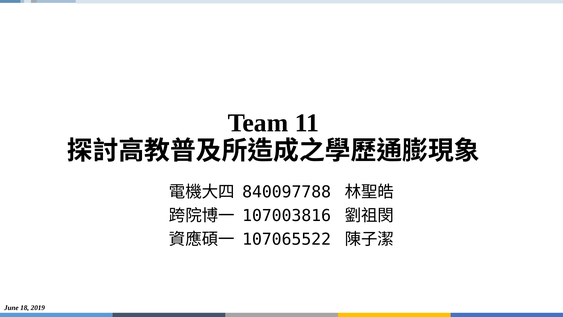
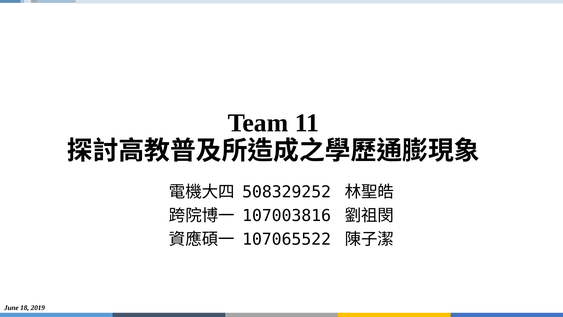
840097788: 840097788 -> 508329252
